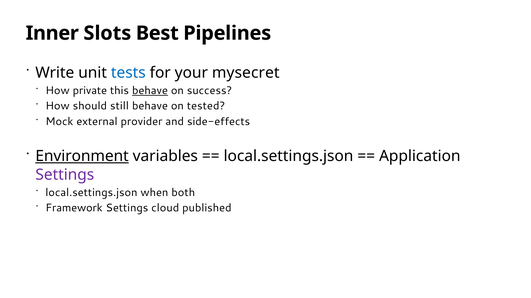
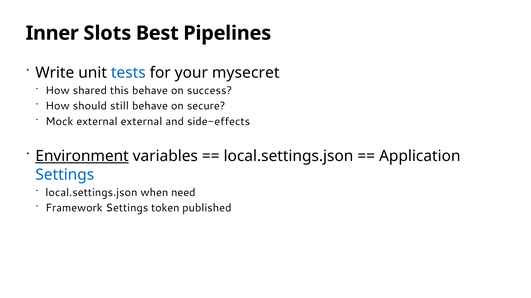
private: private -> shared
behave at (150, 91) underline: present -> none
tested: tested -> secure
external provider: provider -> external
Settings at (65, 175) colour: purple -> blue
both: both -> need
cloud: cloud -> token
